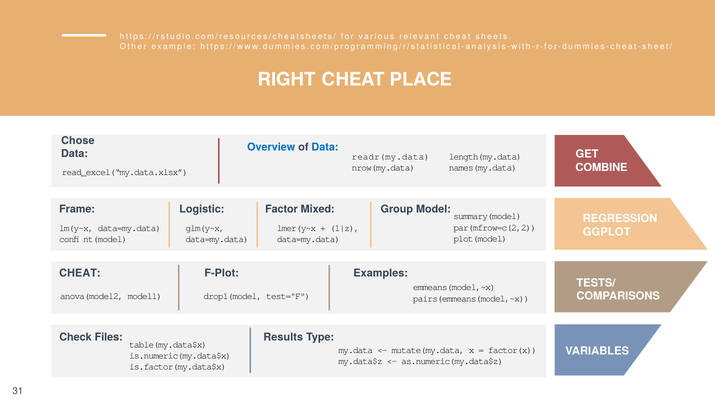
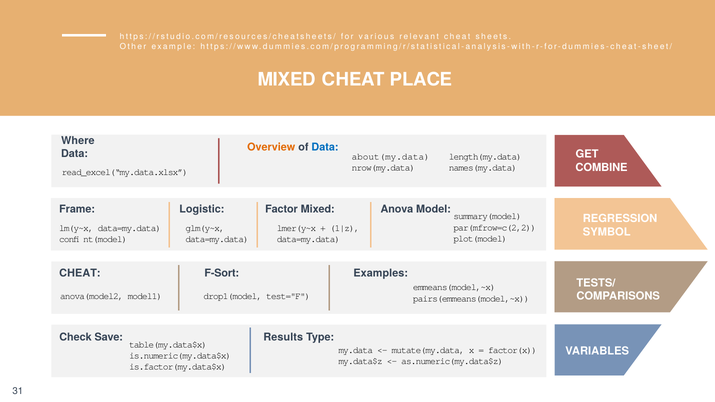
RIGHT at (287, 80): RIGHT -> MIXED
Chose: Chose -> Where
Overview colour: blue -> orange
readr(my.data: readr(my.data -> about(my.data
Group: Group -> Anova
GGPLOT: GGPLOT -> SYMBOL
F-Plot: F-Plot -> F-Sort
Files: Files -> Save
